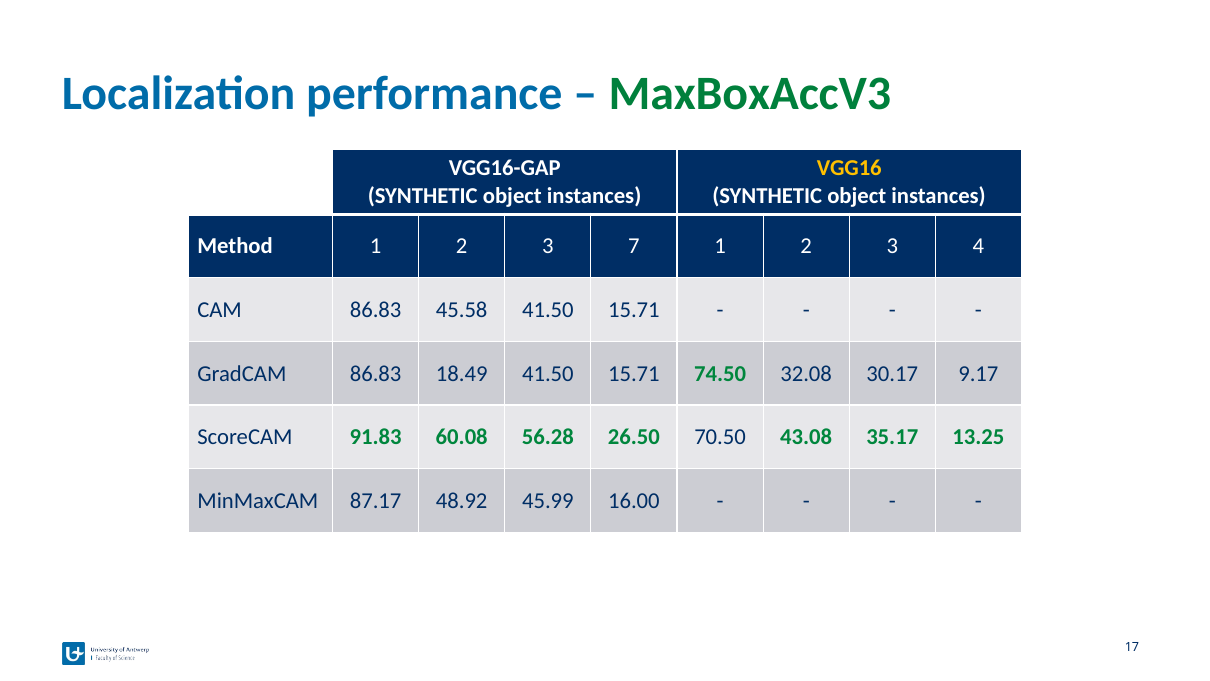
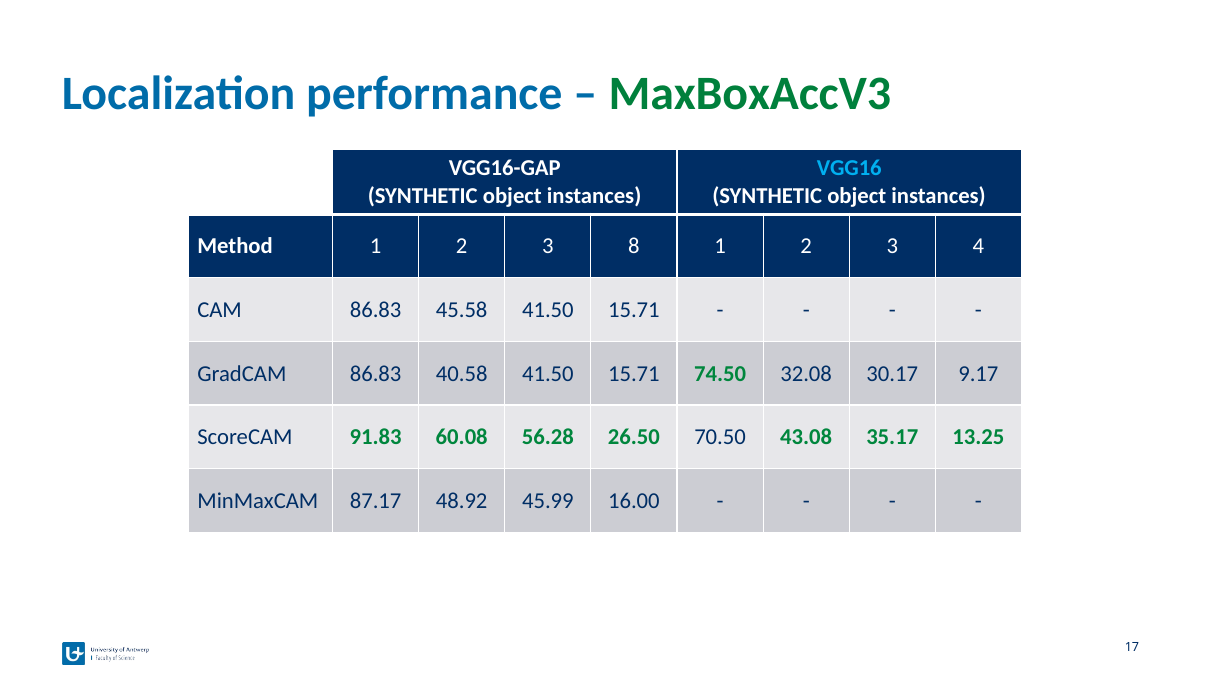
VGG16 colour: yellow -> light blue
7: 7 -> 8
18.49: 18.49 -> 40.58
